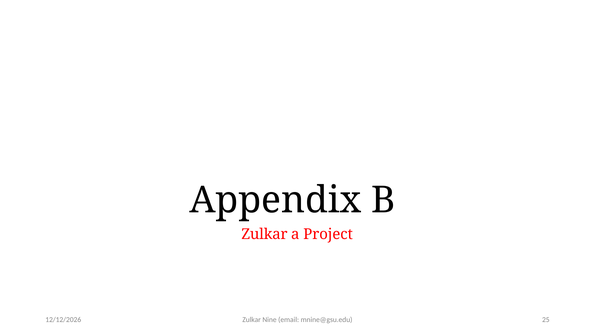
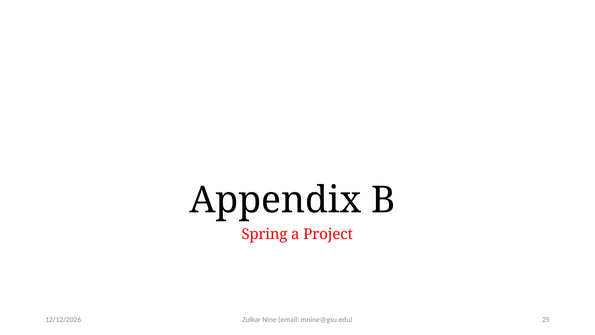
Zulkar at (264, 234): Zulkar -> Spring
